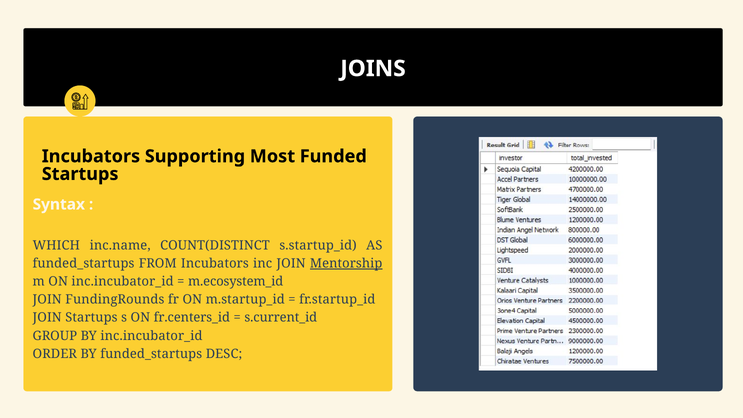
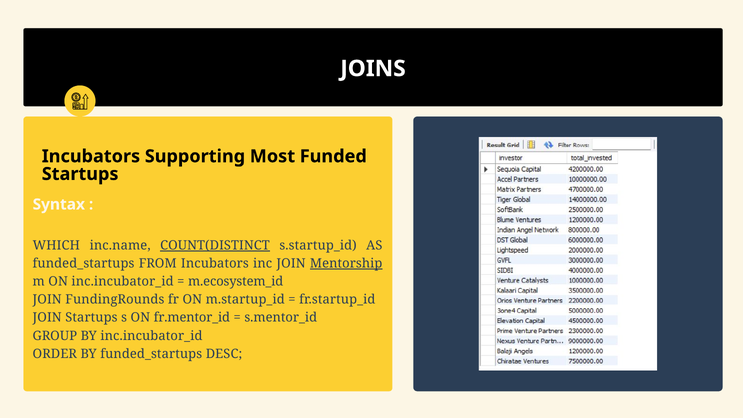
COUNT(DISTINCT underline: none -> present
fr.centers_id: fr.centers_id -> fr.mentor_id
s.current_id: s.current_id -> s.mentor_id
